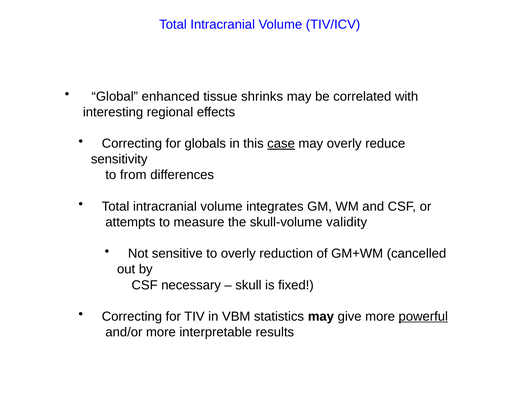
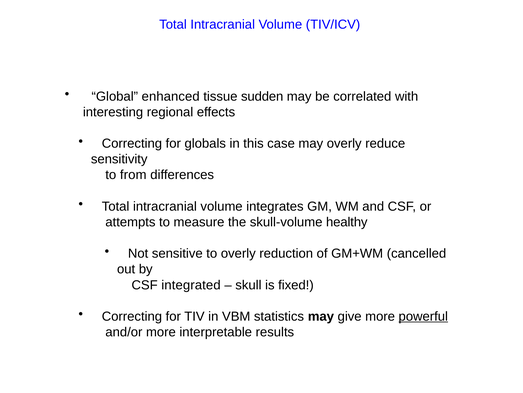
shrinks: shrinks -> sudden
case underline: present -> none
validity: validity -> healthy
necessary: necessary -> integrated
